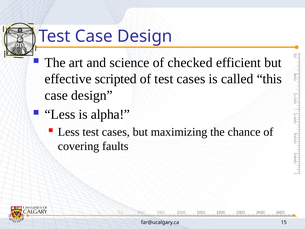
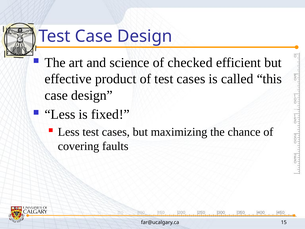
scripted: scripted -> product
alpha: alpha -> fixed
